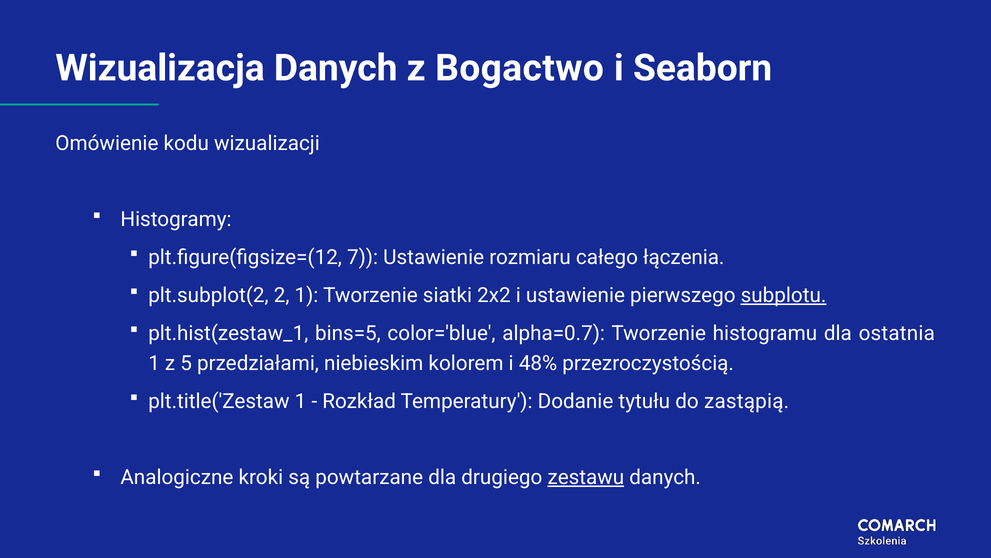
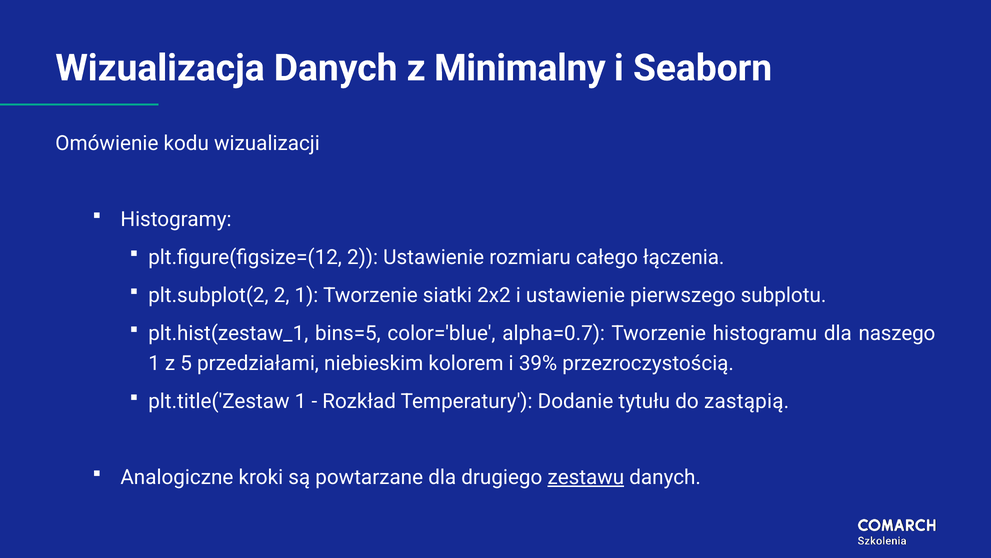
Bogactwo: Bogactwo -> Minimalny
plt.figure(figsize=(12 7: 7 -> 2
subplotu underline: present -> none
ostatnia: ostatnia -> naszego
48%: 48% -> 39%
